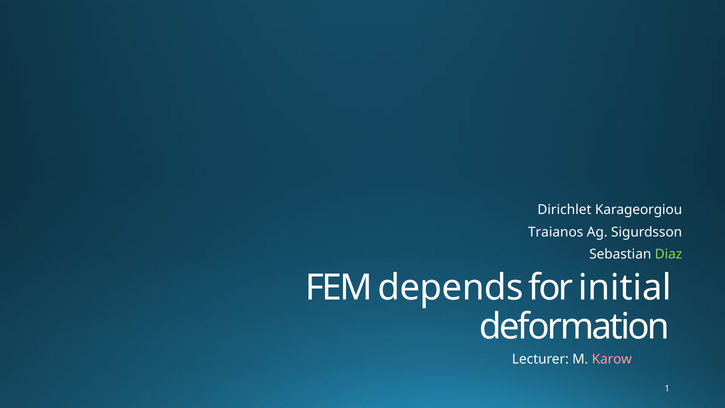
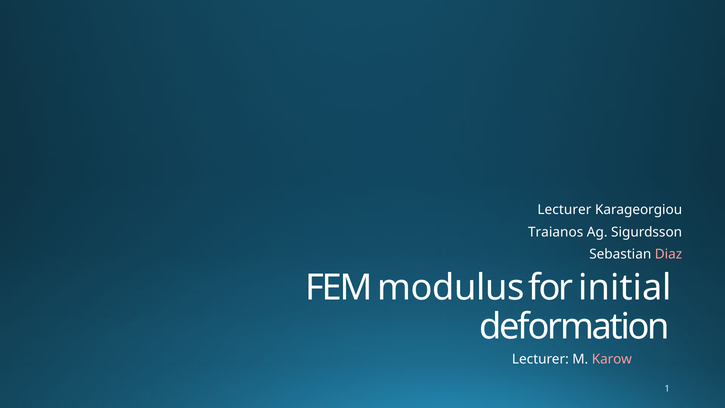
Dirichlet at (564, 210): Dirichlet -> Lecturer
Diaz colour: light green -> pink
depends: depends -> modulus
